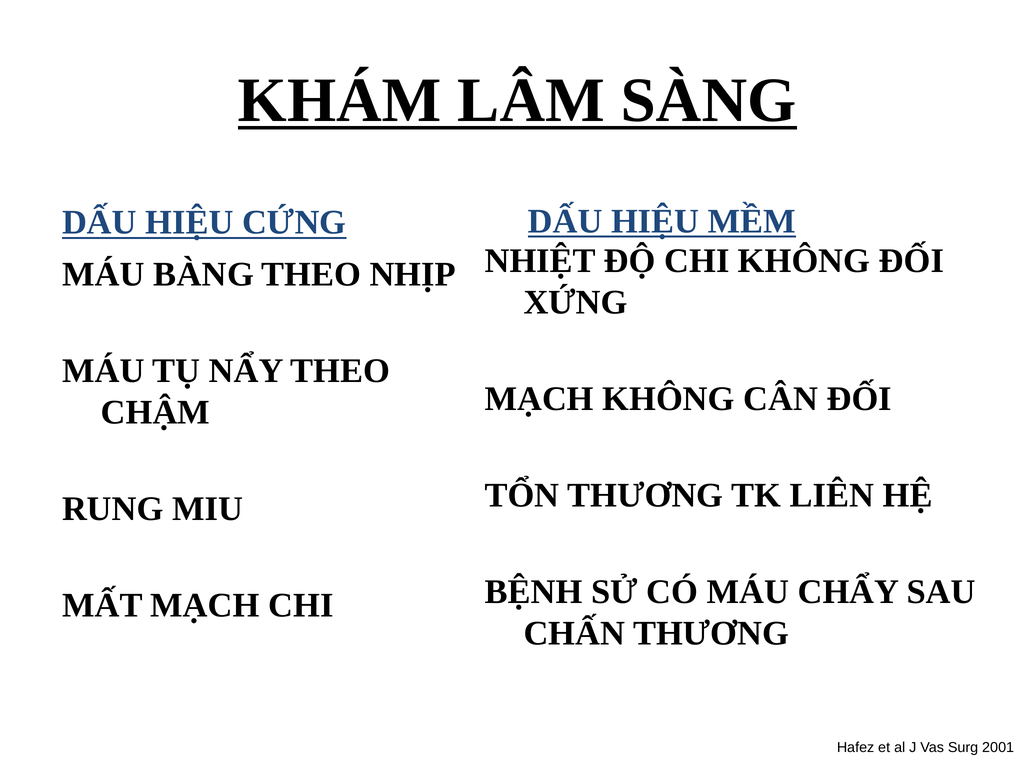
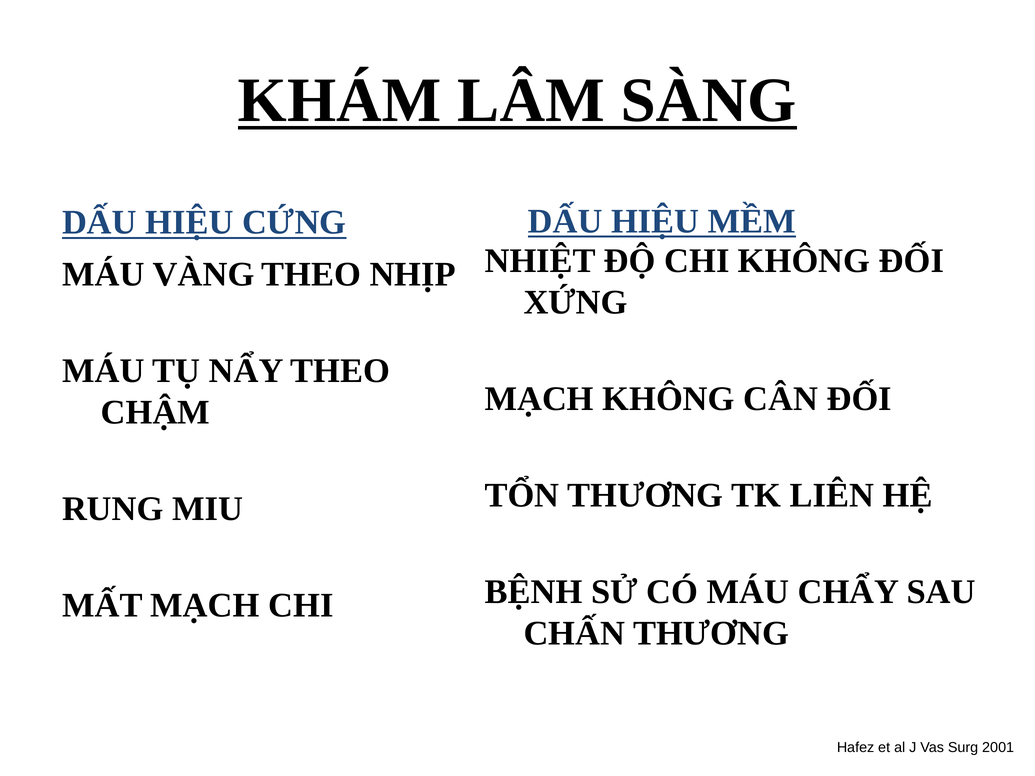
BÀNG: BÀNG -> VÀNG
